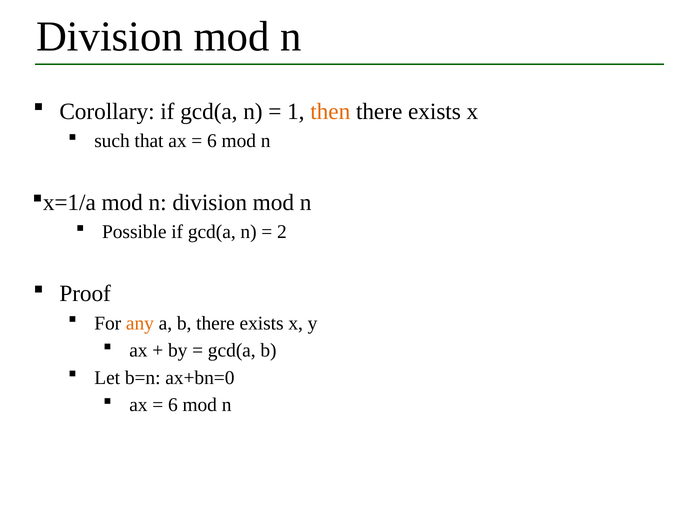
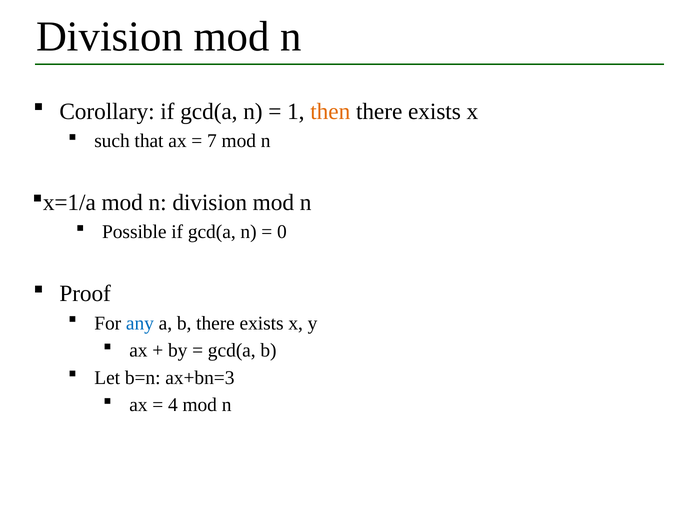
6 at (212, 141): 6 -> 7
2: 2 -> 0
any colour: orange -> blue
ax+bn=0: ax+bn=0 -> ax+bn=3
6 at (173, 405): 6 -> 4
